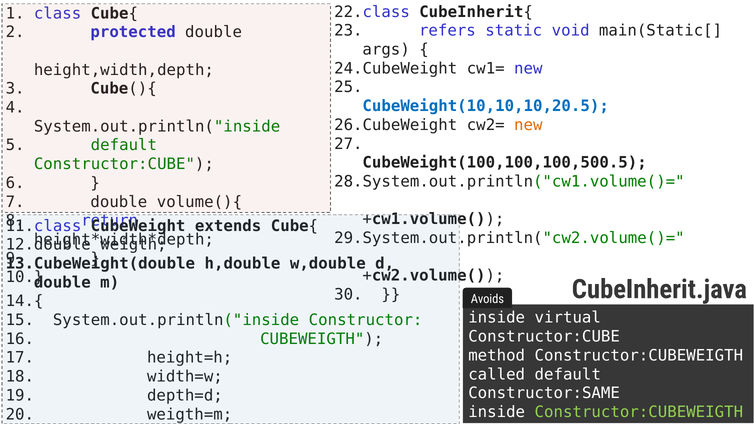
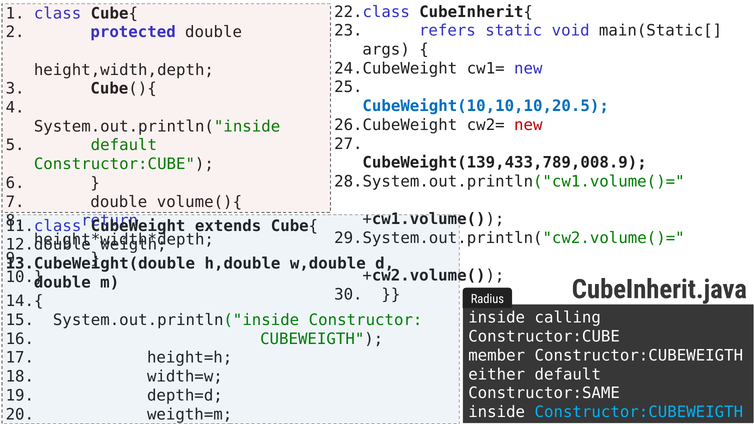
new at (528, 125) colour: orange -> red
CubeWeight(100,100,100,500.5: CubeWeight(100,100,100,500.5 -> CubeWeight(139,433,789,008.9
Avoids: Avoids -> Radius
virtual: virtual -> calling
method: method -> member
called: called -> either
Constructor:CUBEWEIGTH at (639, 412) colour: light green -> light blue
